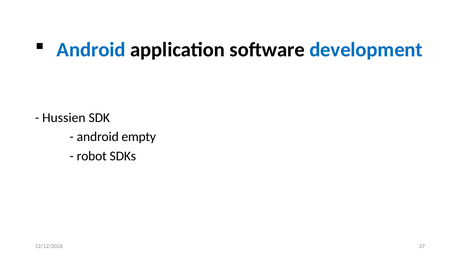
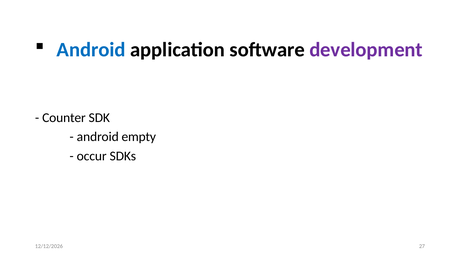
development colour: blue -> purple
Hussien: Hussien -> Counter
robot: robot -> occur
